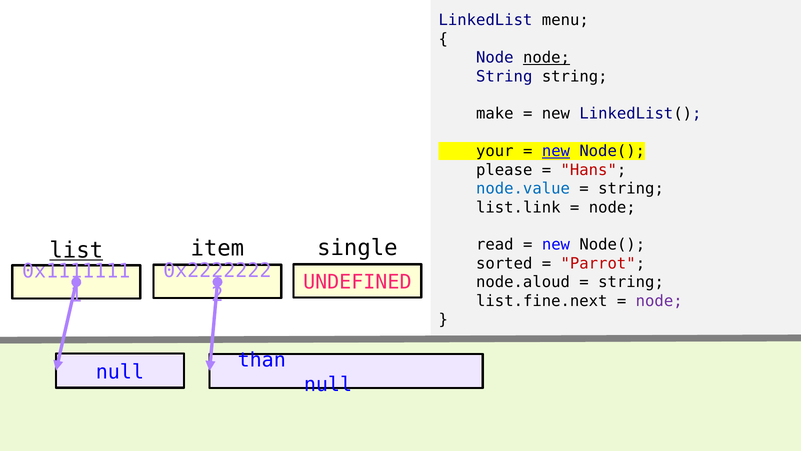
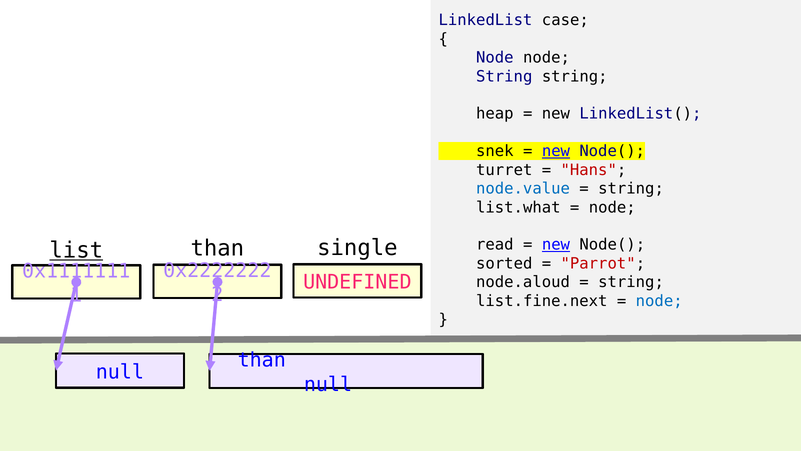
menu: menu -> case
node at (547, 58) underline: present -> none
make: make -> heap
your: your -> snek
please: please -> turret
list.link: list.link -> list.what
new at (556, 245) underline: none -> present
item at (217, 248): item -> than
node at (659, 301) colour: purple -> blue
